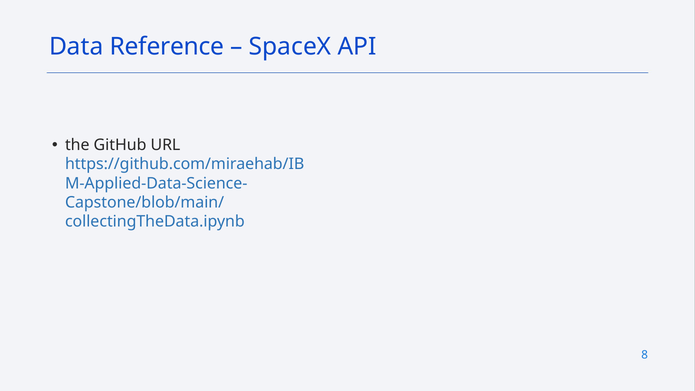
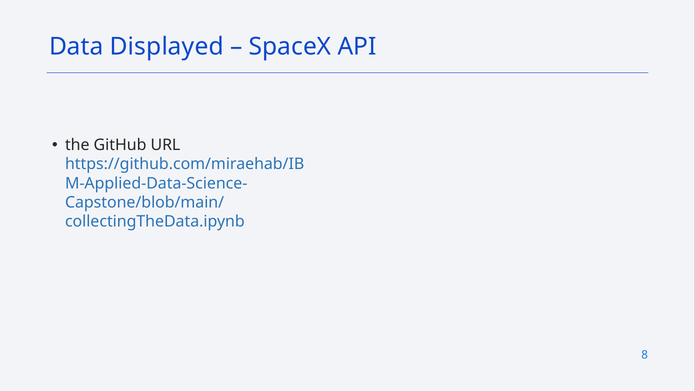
Reference: Reference -> Displayed
